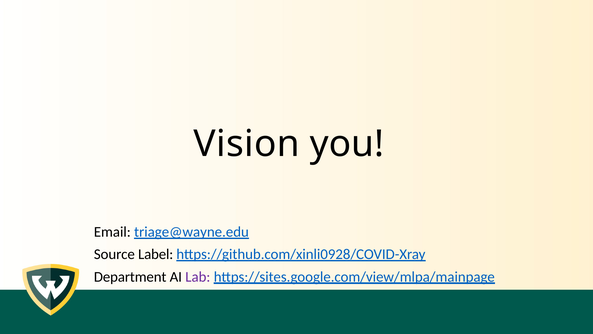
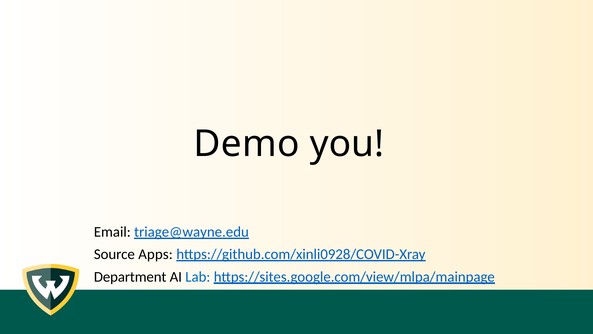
Vision: Vision -> Demo
Label: Label -> Apps
Lab colour: purple -> blue
